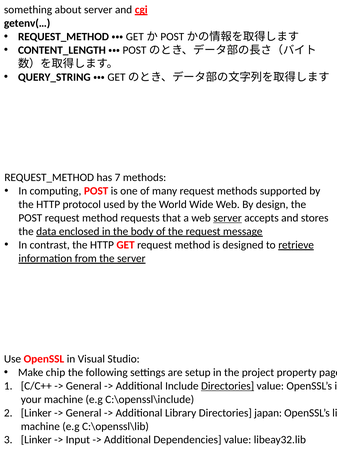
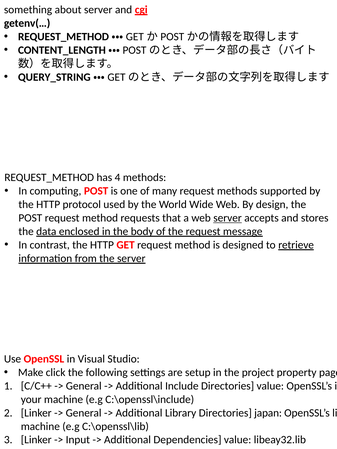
7: 7 -> 4
chip: chip -> click
Directories at (228, 386) underline: present -> none
